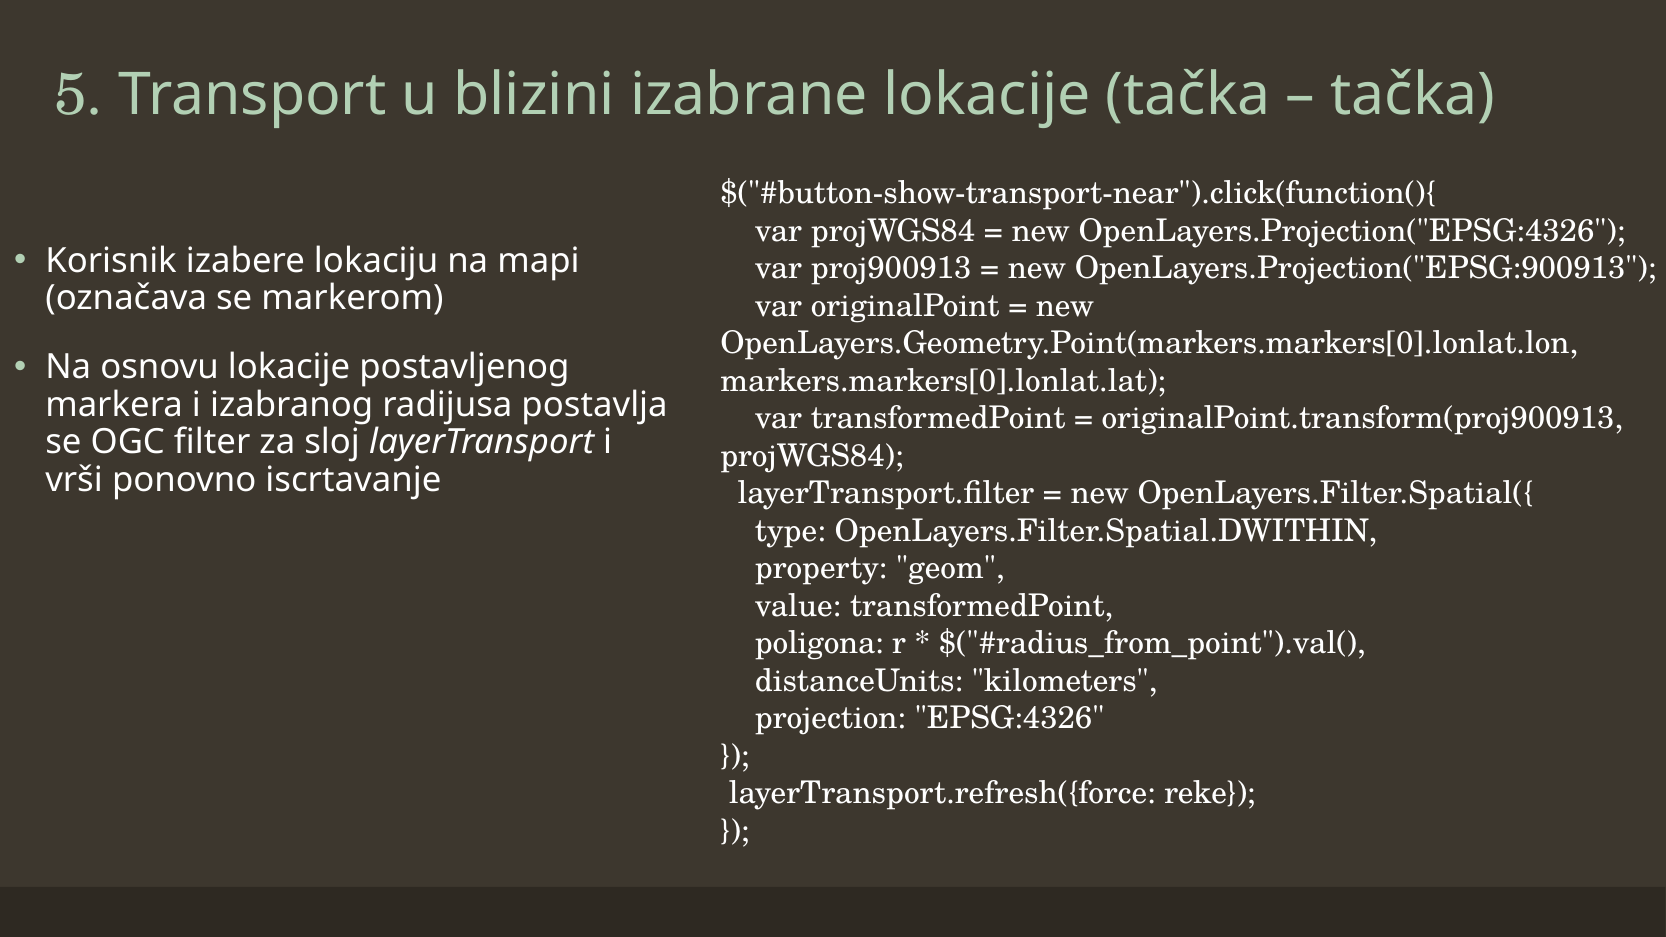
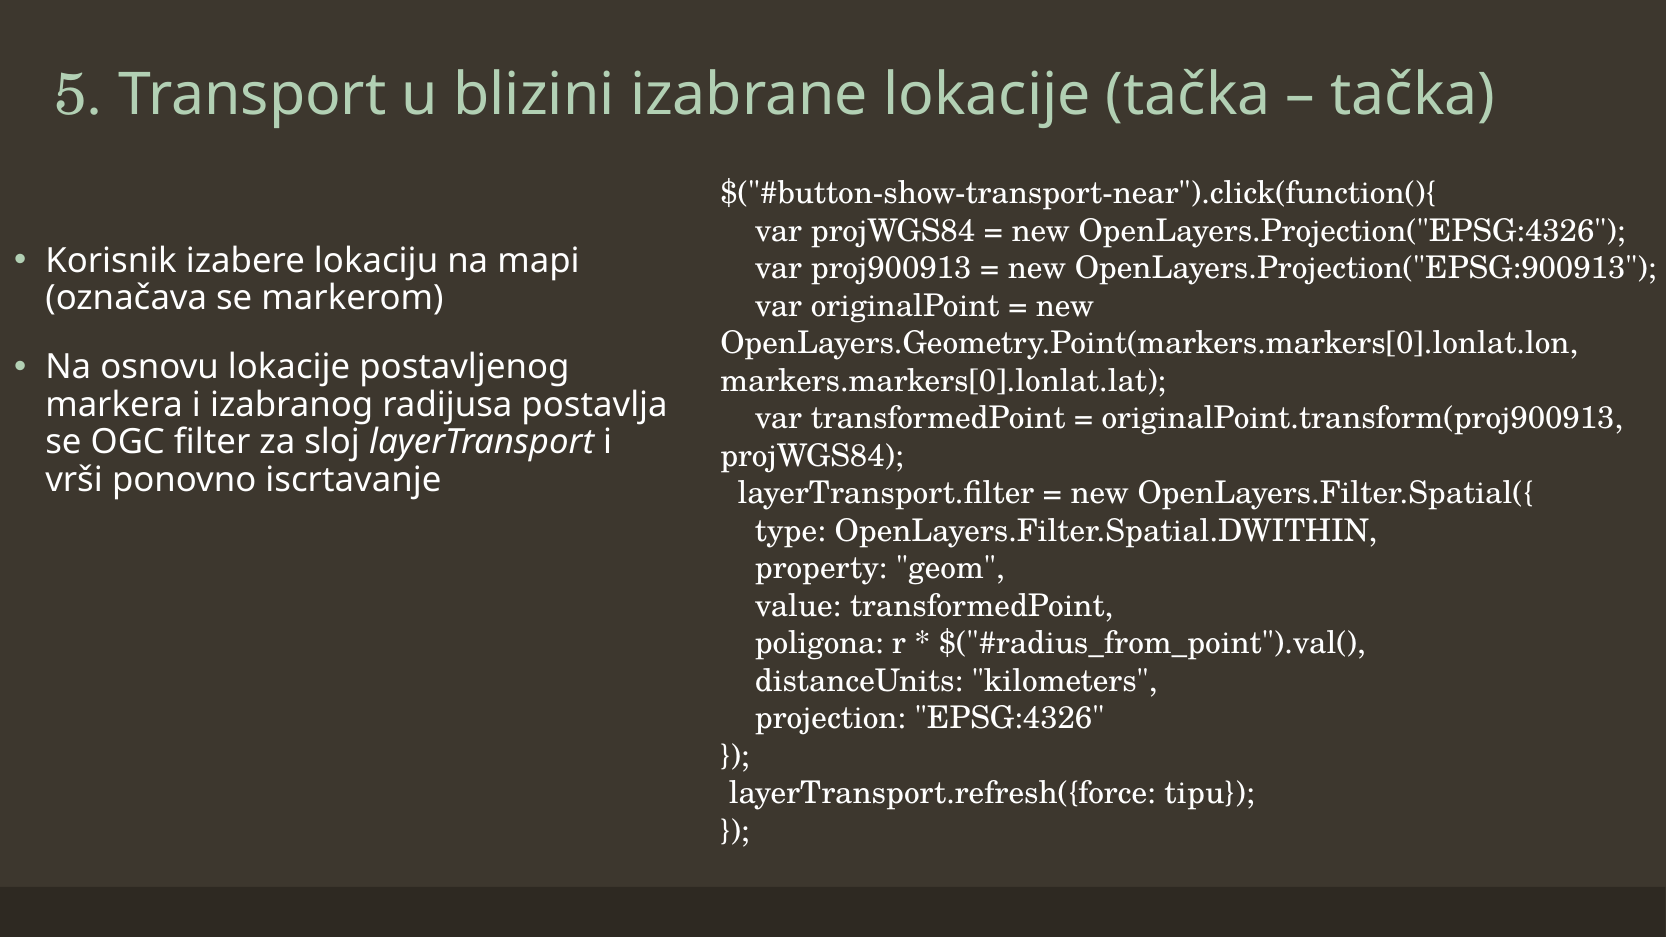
reke: reke -> tipu
